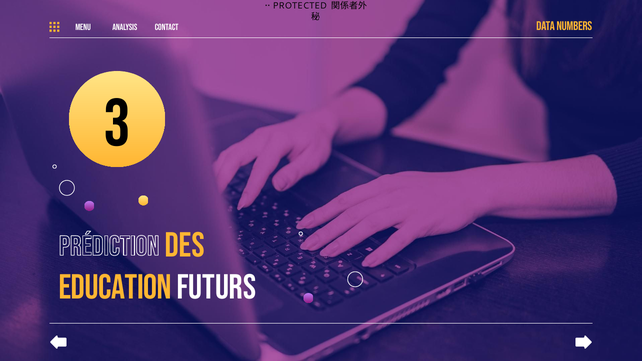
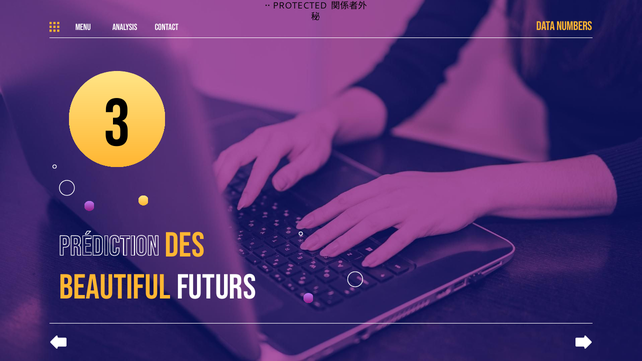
education: education -> beautiful
